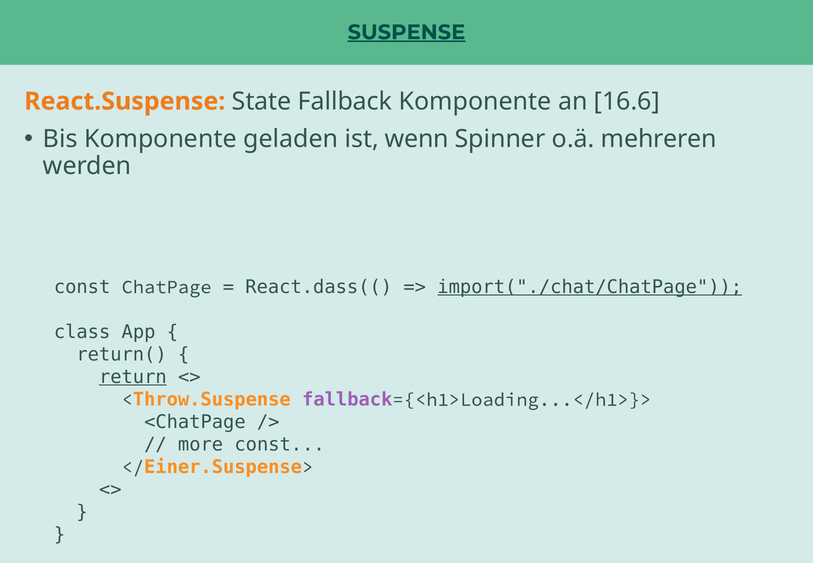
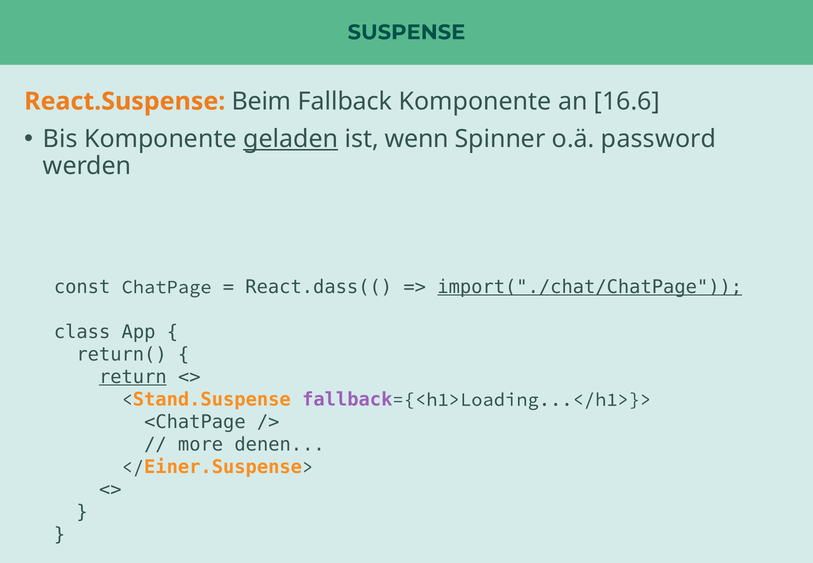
SUSPENSE underline: present -> none
State: State -> Beim
geladen underline: none -> present
mehreren: mehreren -> password
Throw.Suspense: Throw.Suspense -> Stand.Suspense
more const: const -> denen
